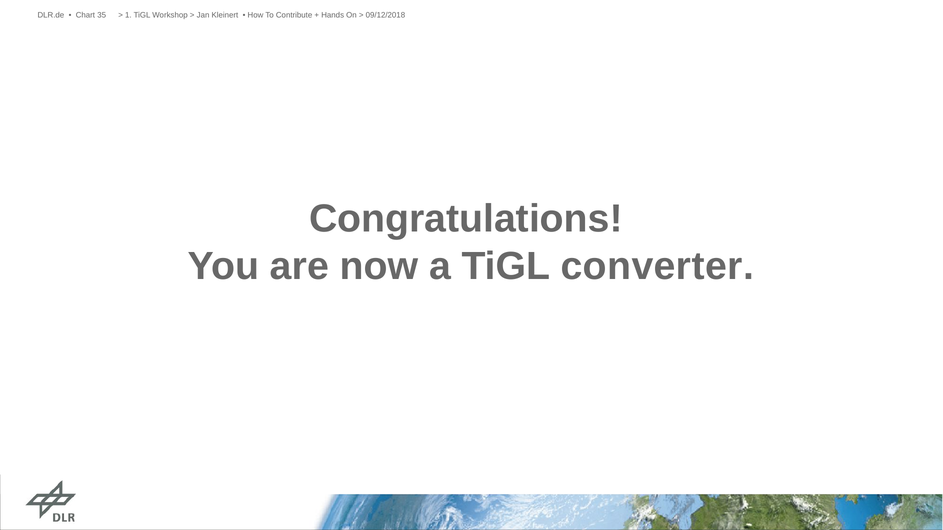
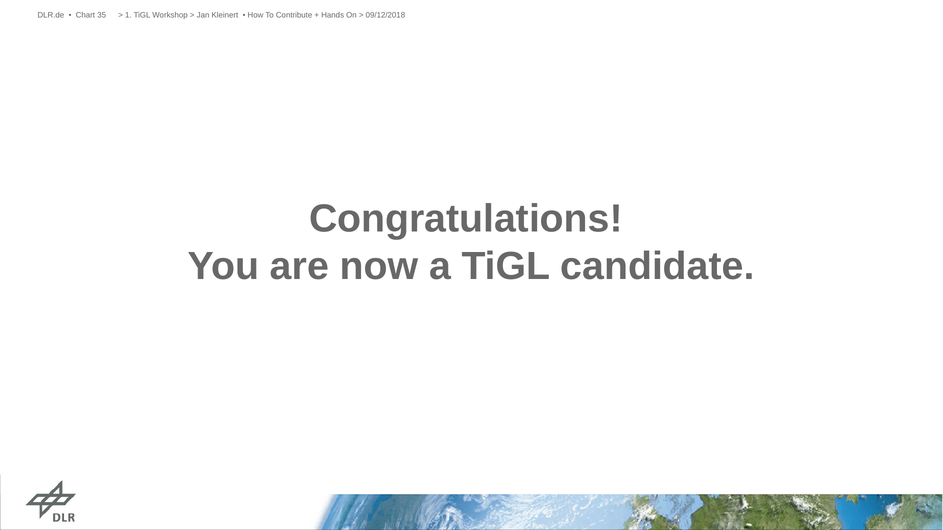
converter: converter -> candidate
